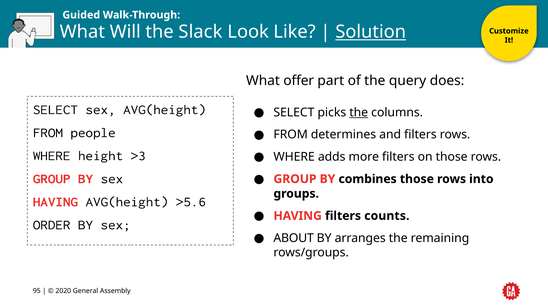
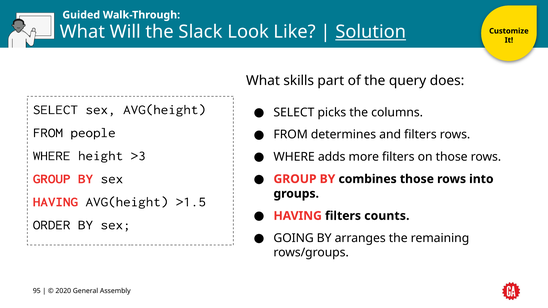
offer: offer -> skills
the at (359, 113) underline: present -> none
>5.6: >5.6 -> >1.5
ABOUT: ABOUT -> GOING
